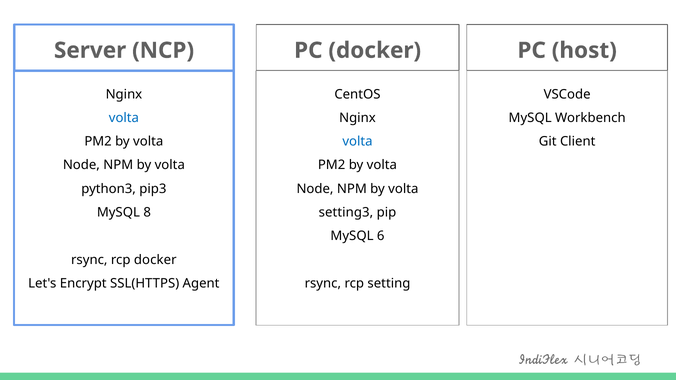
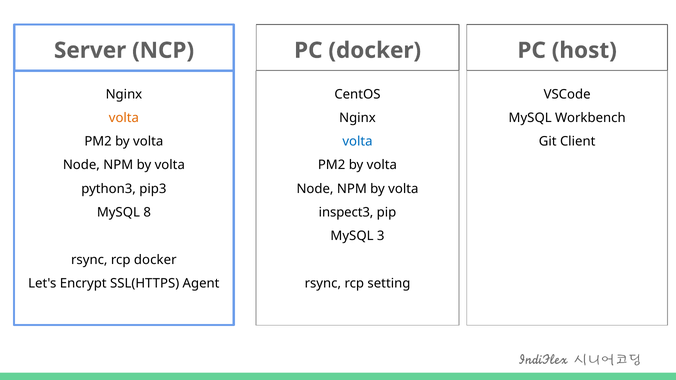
volta at (124, 118) colour: blue -> orange
setting3: setting3 -> inspect3
6: 6 -> 3
